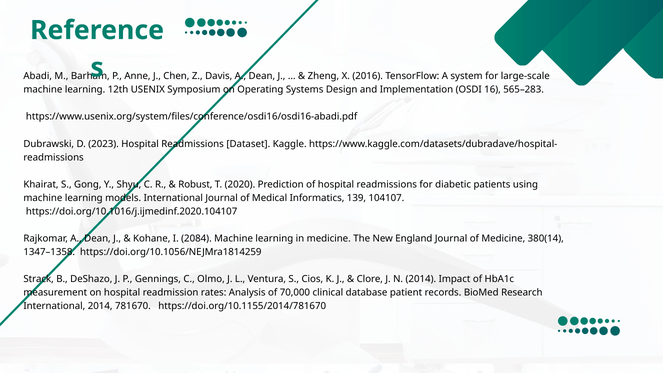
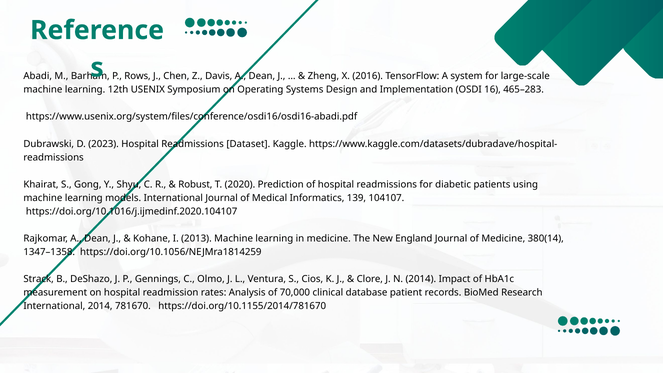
Anne: Anne -> Rows
565–283: 565–283 -> 465–283
2084: 2084 -> 2013
